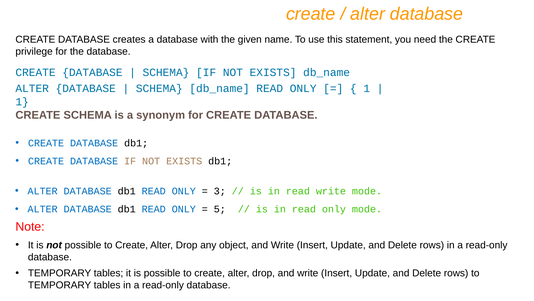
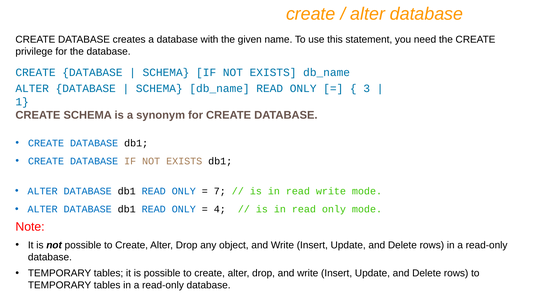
1 at (367, 88): 1 -> 3
3: 3 -> 7
5: 5 -> 4
